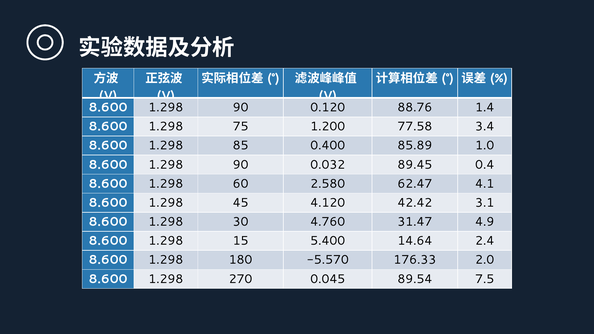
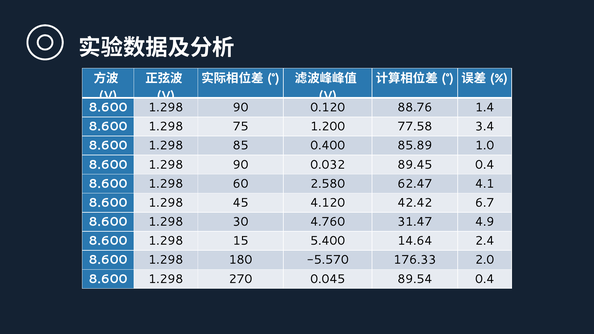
3.1: 3.1 -> 6.7
89.54 7.5: 7.5 -> 0.4
